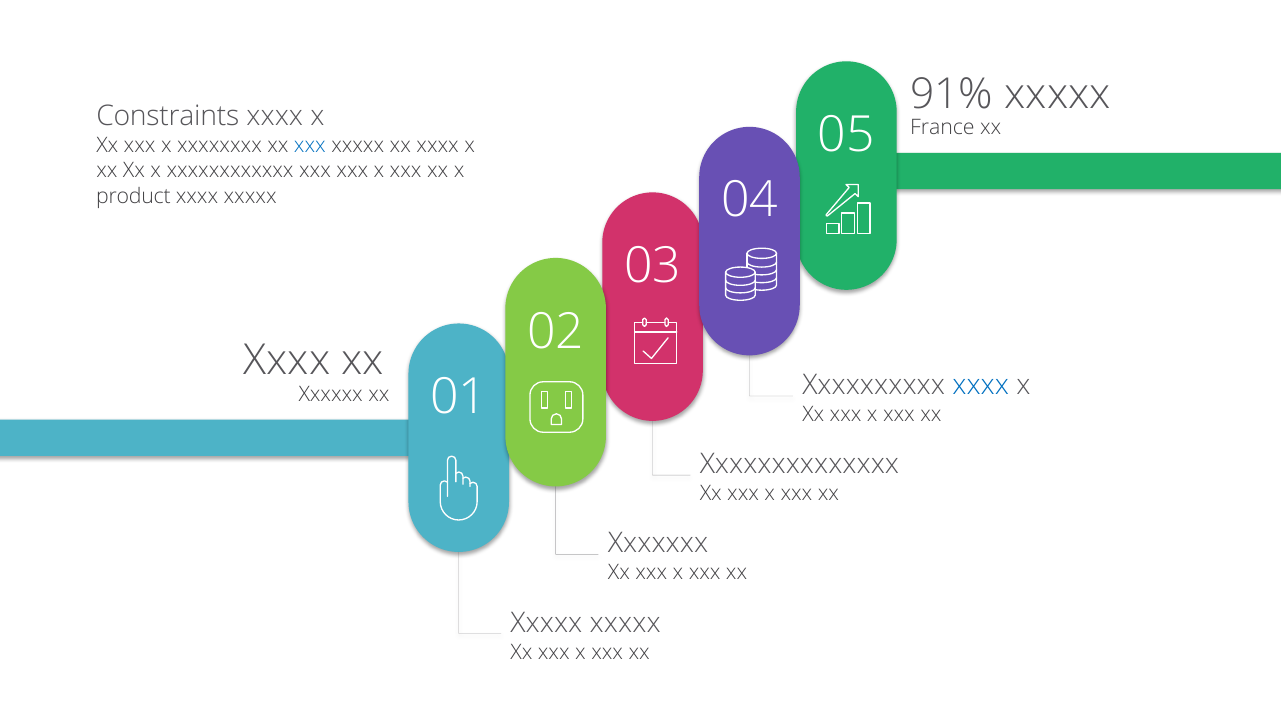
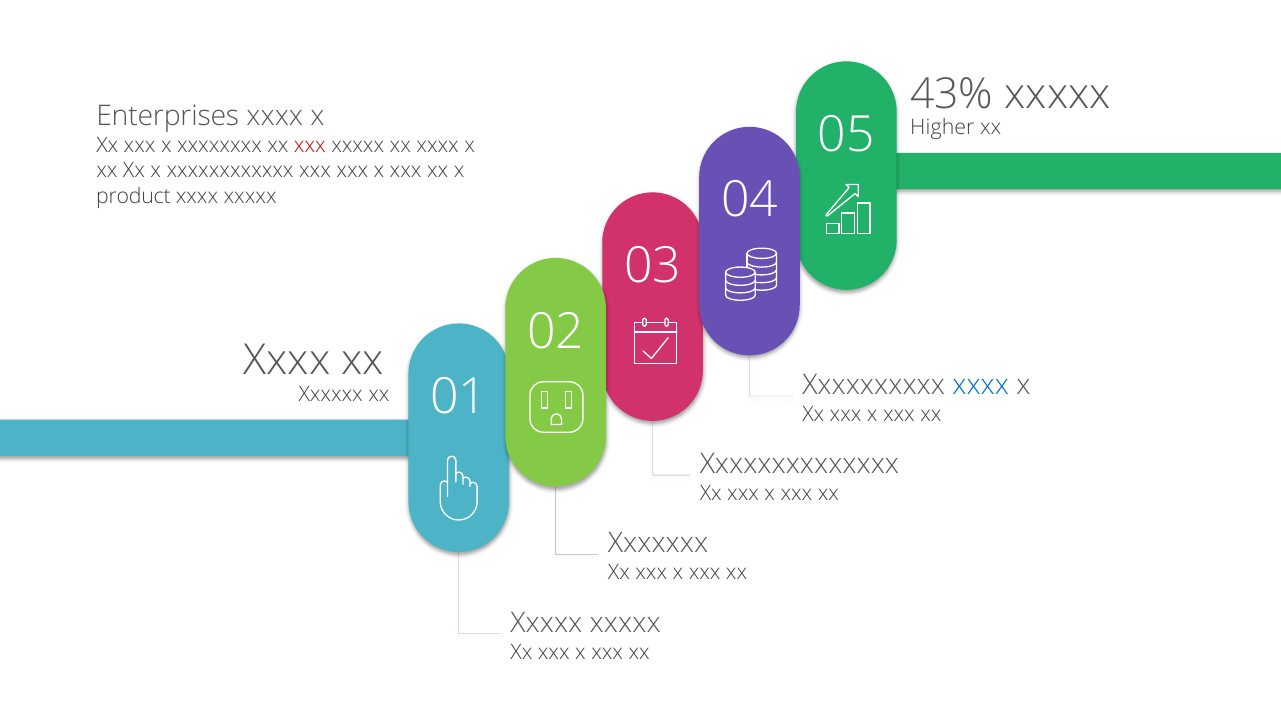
91%: 91% -> 43%
Constraints: Constraints -> Enterprises
France: France -> Higher
xxx at (310, 145) colour: blue -> red
